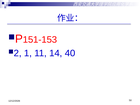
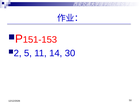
1: 1 -> 5
40: 40 -> 30
